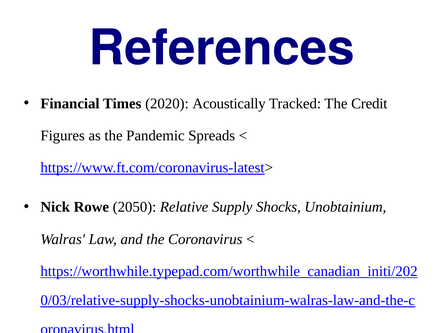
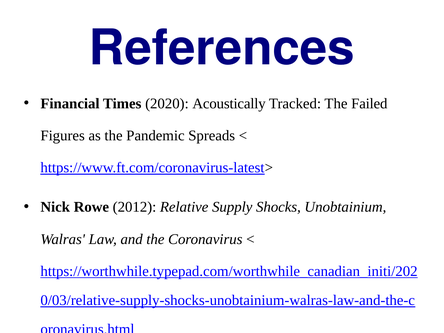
Credit: Credit -> Failed
2050: 2050 -> 2012
